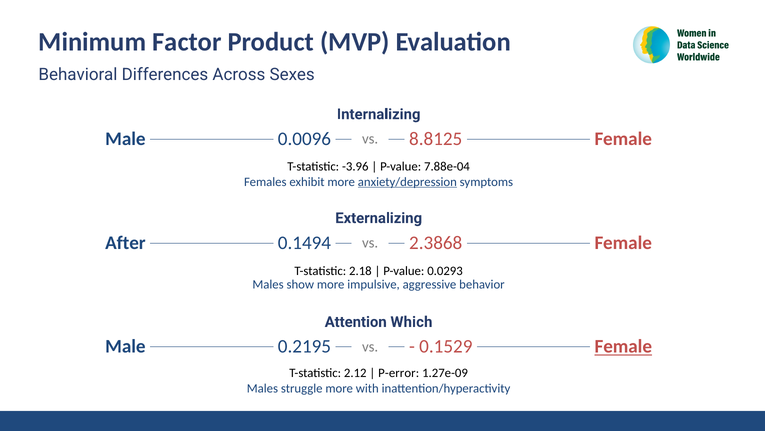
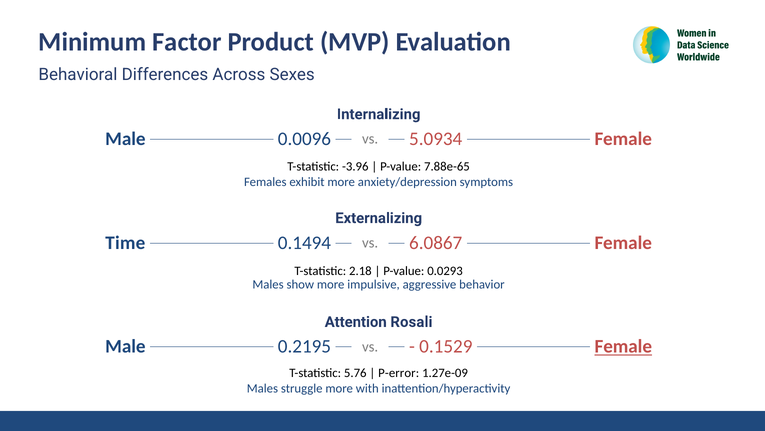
8.8125: 8.8125 -> 5.0934
7.88e-04: 7.88e-04 -> 7.88e-65
anxiety/depression underline: present -> none
After: After -> Time
2.3868: 2.3868 -> 6.0867
Which: Which -> Rosali
2.12: 2.12 -> 5.76
